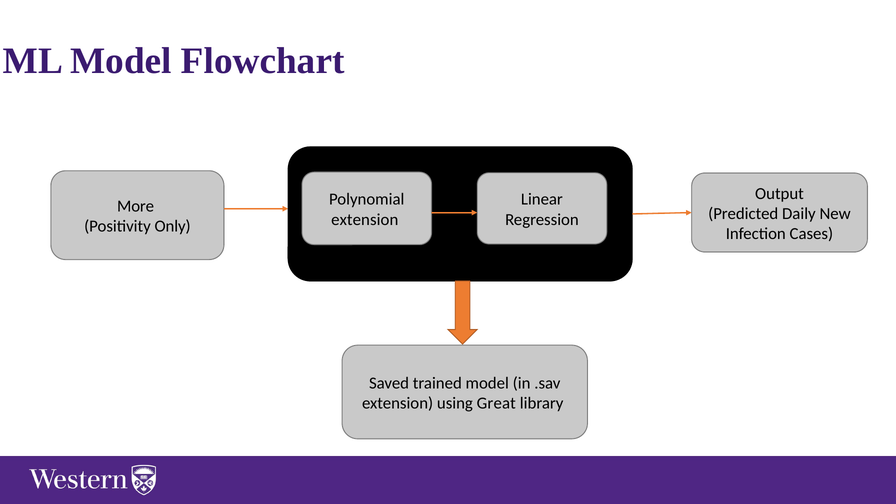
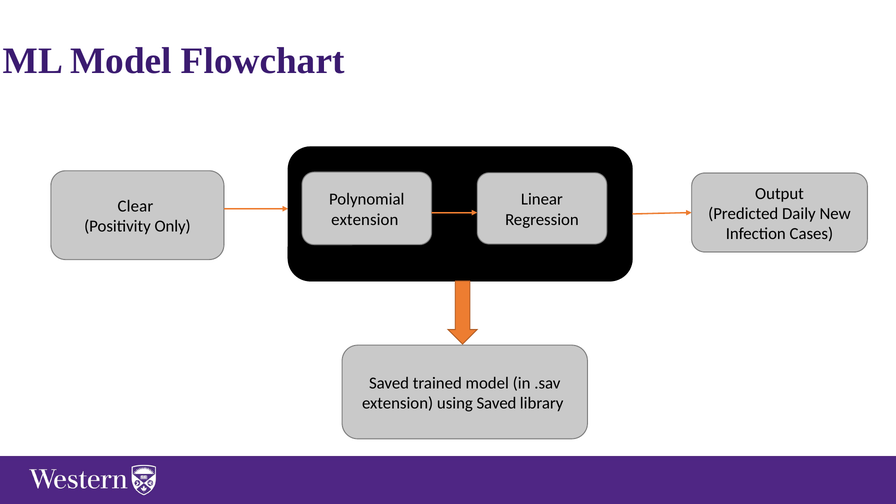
More: More -> Clear
using Great: Great -> Saved
